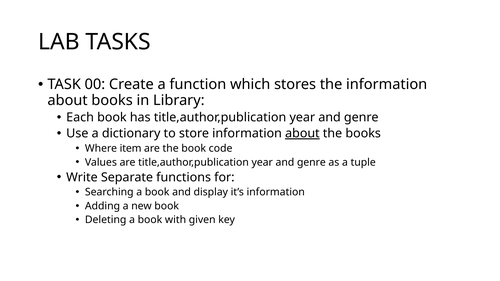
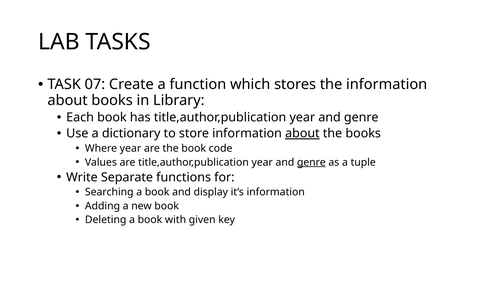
00: 00 -> 07
Where item: item -> year
genre at (311, 162) underline: none -> present
